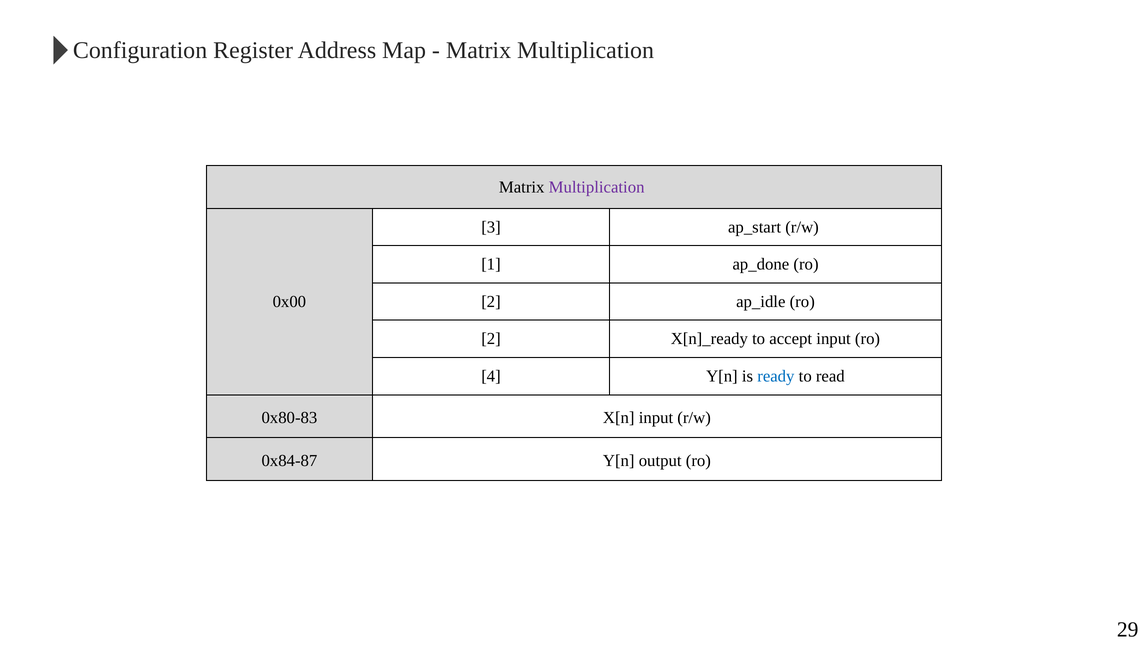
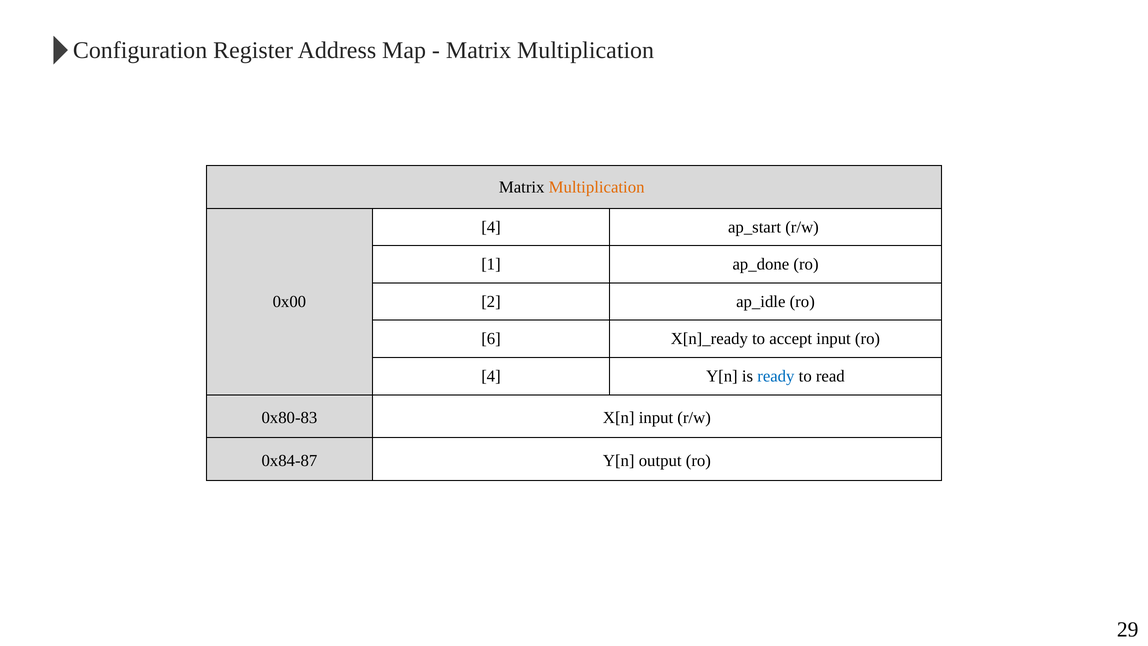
Multiplication at (597, 187) colour: purple -> orange
3 at (491, 227): 3 -> 4
2 at (491, 339): 2 -> 6
